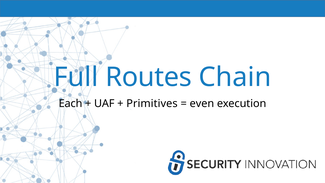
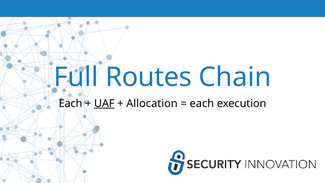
UAF underline: none -> present
Primitives: Primitives -> Allocation
even at (202, 103): even -> each
